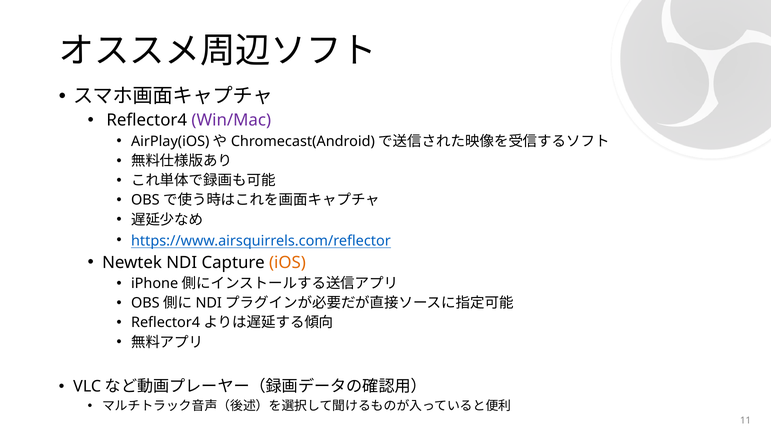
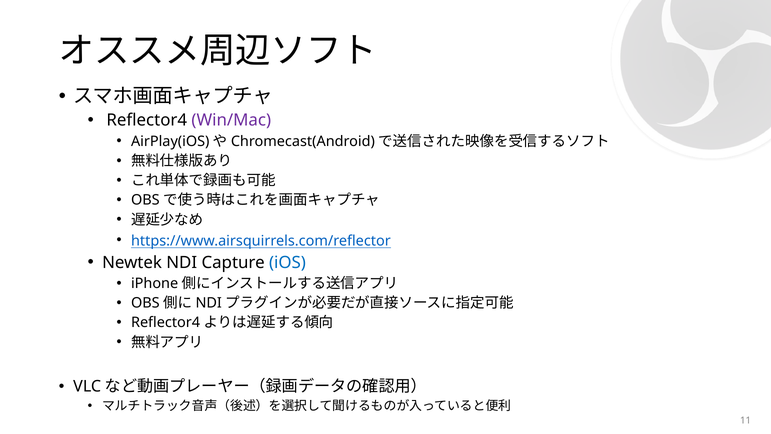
iOS colour: orange -> blue
